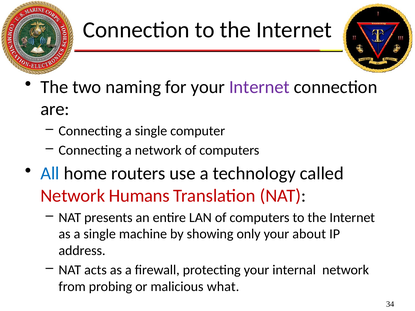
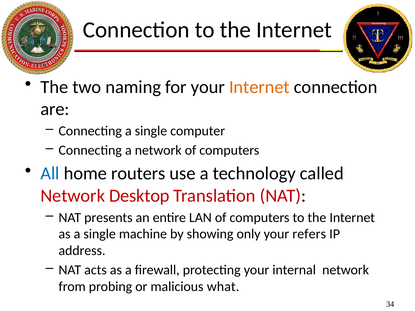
Internet at (259, 87) colour: purple -> orange
Humans: Humans -> Desktop
about: about -> refers
